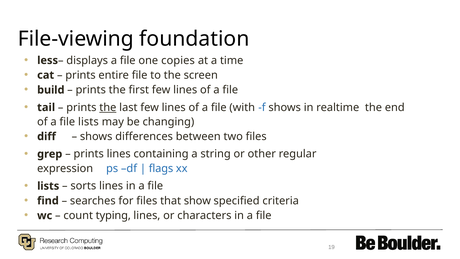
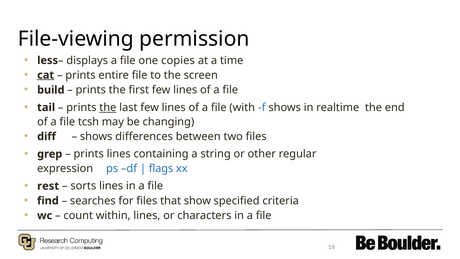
foundation: foundation -> permission
cat underline: none -> present
file lists: lists -> tcsh
lists at (48, 186): lists -> rest
typing: typing -> within
